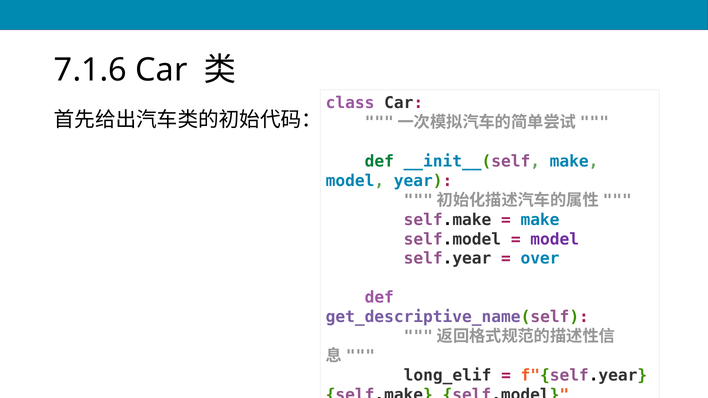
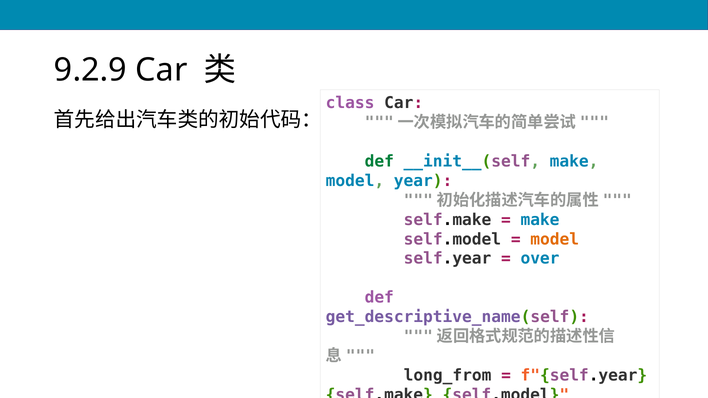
7.1.6: 7.1.6 -> 9.2.9
model at (555, 239) colour: purple -> orange
long_elif: long_elif -> long_from
